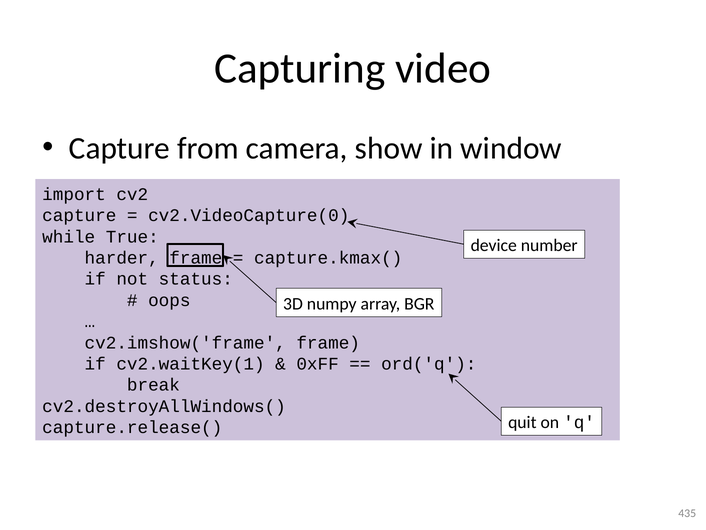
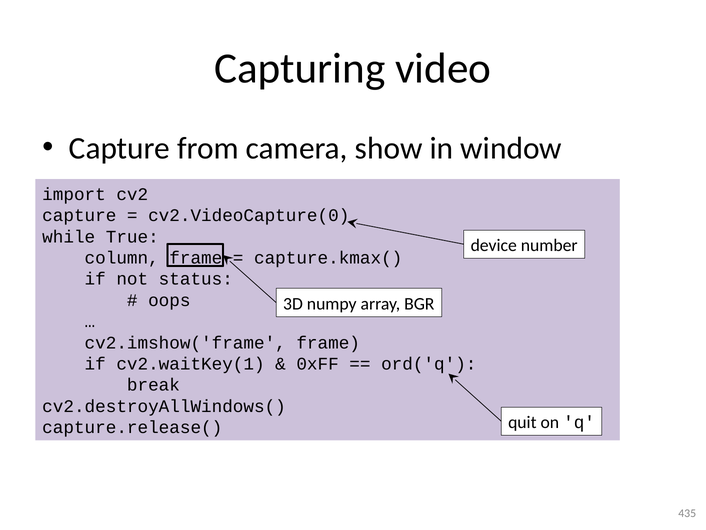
harder: harder -> column
